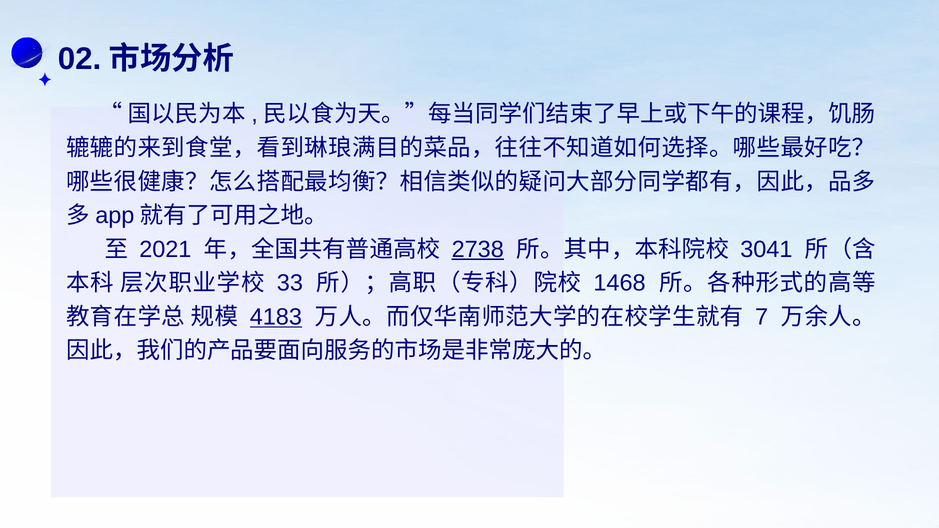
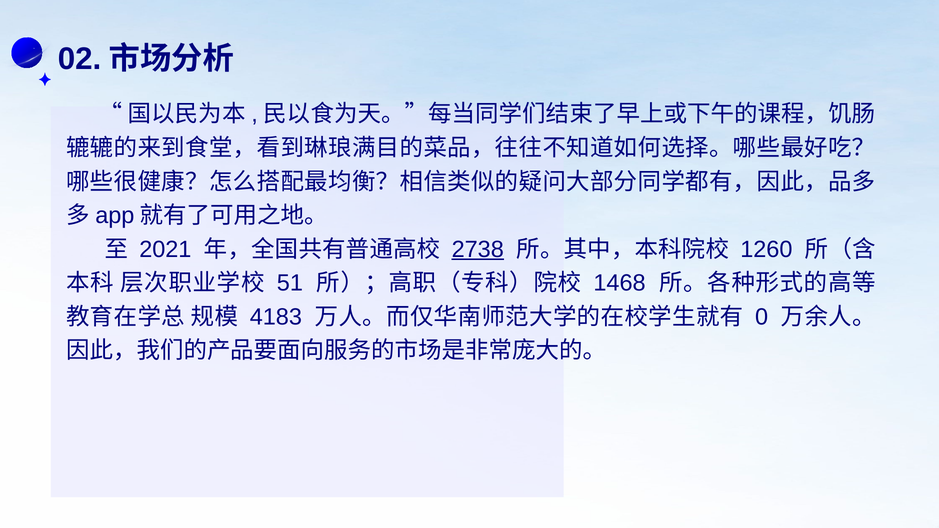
3041: 3041 -> 1260
33: 33 -> 51
4183 underline: present -> none
7: 7 -> 0
